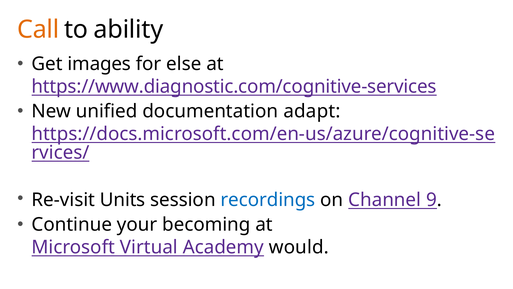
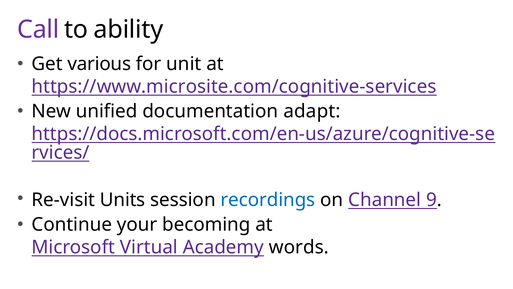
Call colour: orange -> purple
images: images -> various
else: else -> unit
https://www.diagnostic.com/cognitive-services: https://www.diagnostic.com/cognitive-services -> https://www.microsite.com/cognitive-services
would: would -> words
